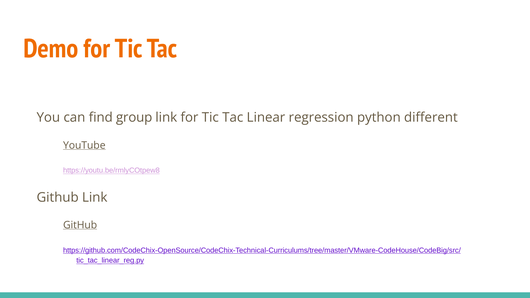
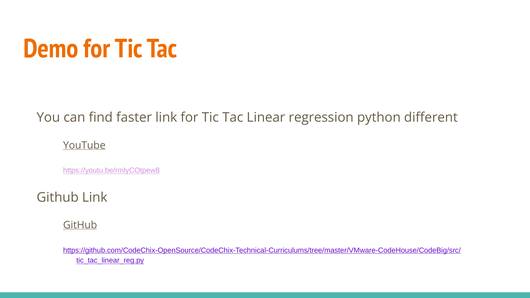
group: group -> faster
